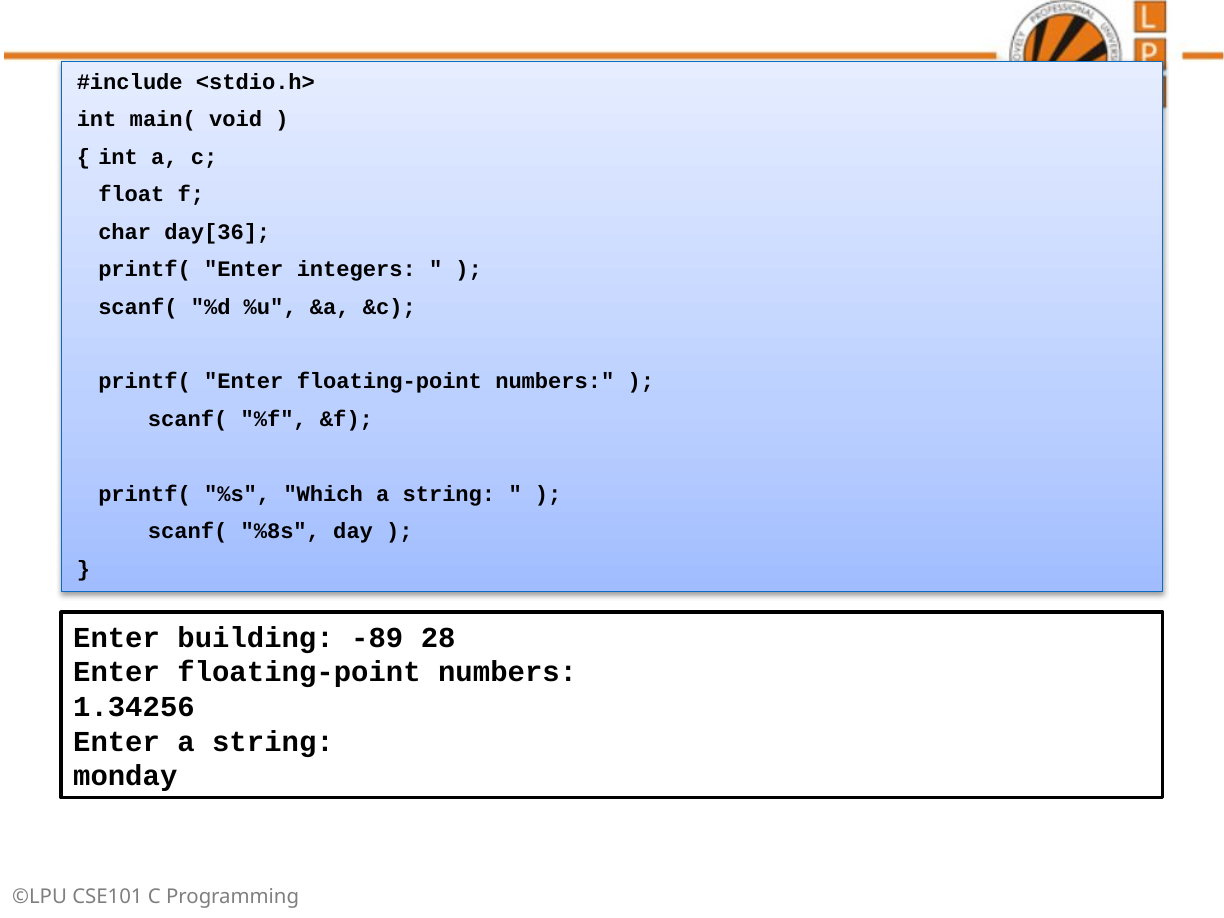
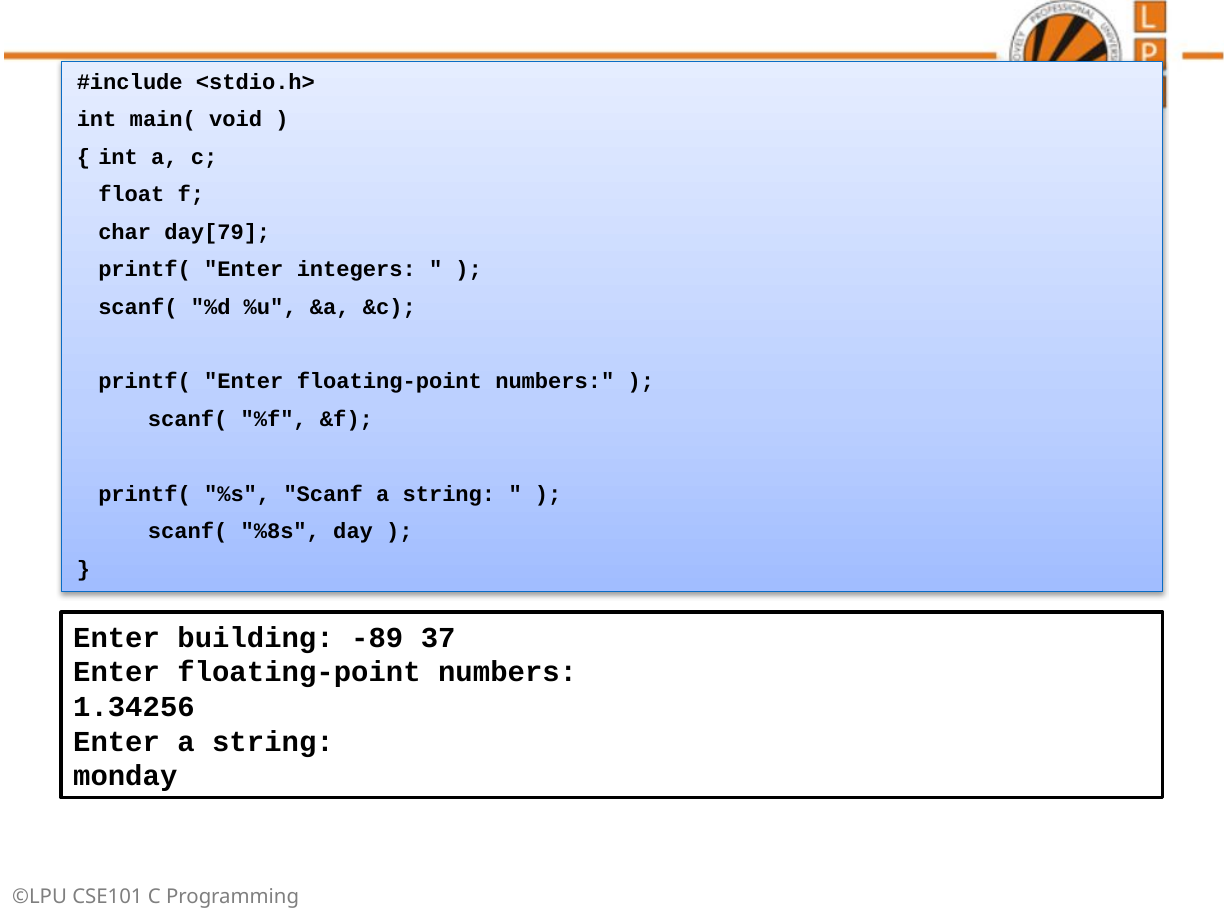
day[36: day[36 -> day[79
Which: Which -> Scanf
28: 28 -> 37
